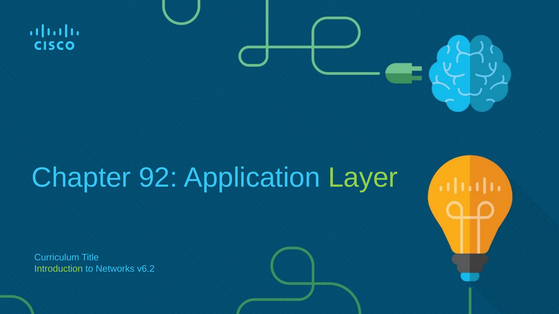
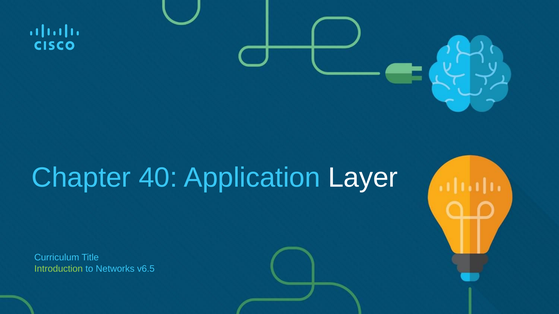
92: 92 -> 40
Layer colour: light green -> white
v6.2: v6.2 -> v6.5
